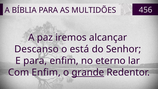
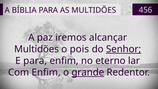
Descanso at (36, 49): Descanso -> Multidões
está: está -> pois
Senhor underline: none -> present
